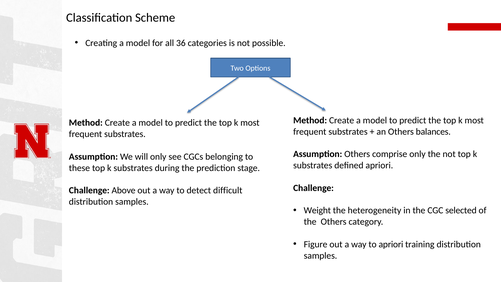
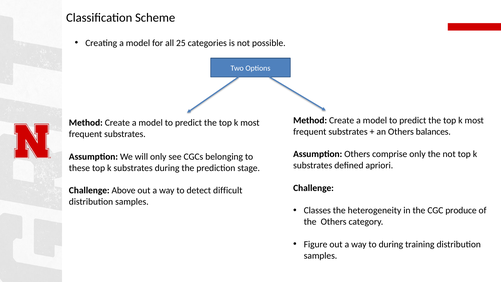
36: 36 -> 25
Weight: Weight -> Classes
selected: selected -> produce
to apriori: apriori -> during
